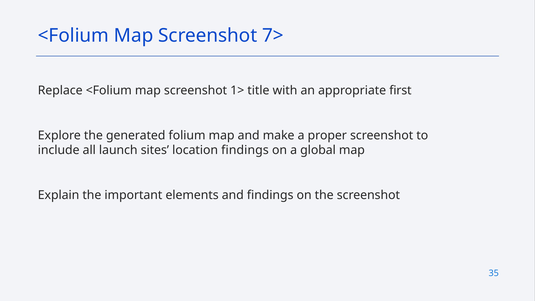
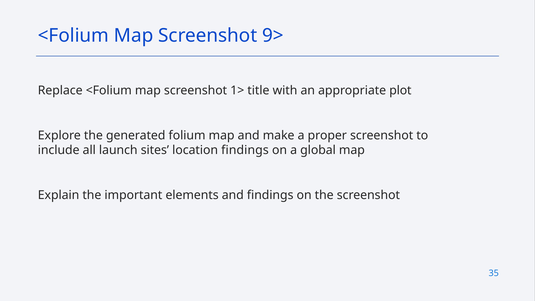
7>: 7> -> 9>
first: first -> plot
